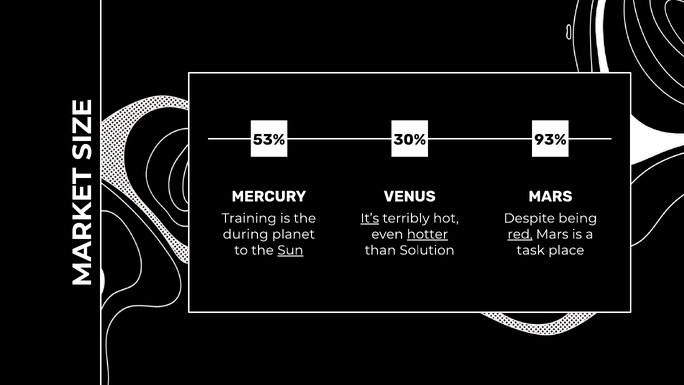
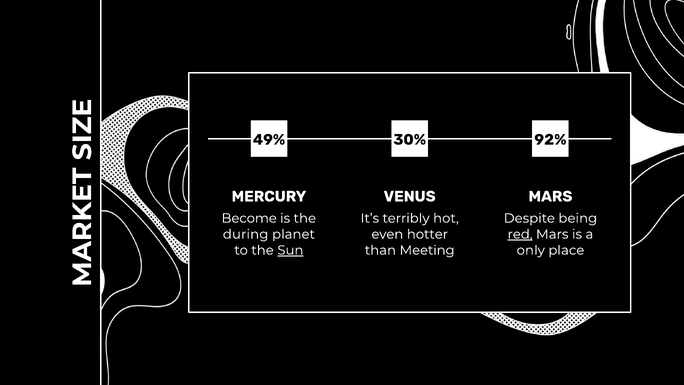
53%: 53% -> 49%
93%: 93% -> 92%
Training: Training -> Become
It’s underline: present -> none
hotter underline: present -> none
Solution: Solution -> Meeting
task: task -> only
